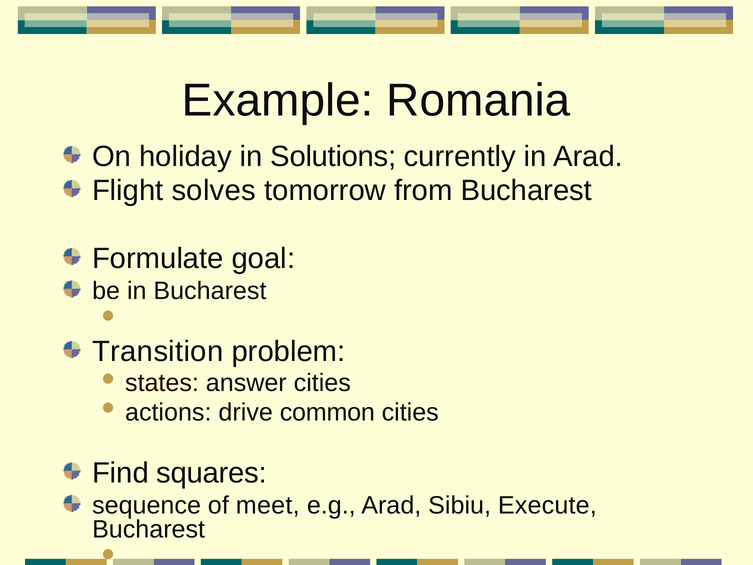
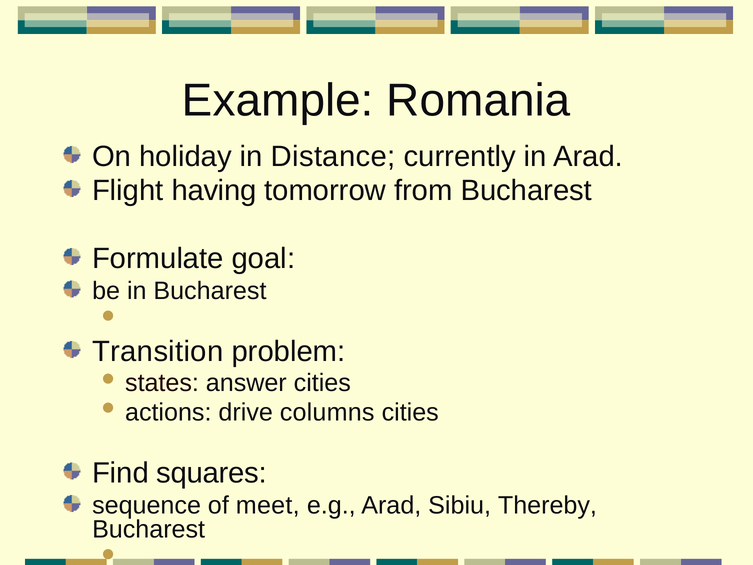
Solutions: Solutions -> Distance
solves: solves -> having
common: common -> columns
Execute: Execute -> Thereby
